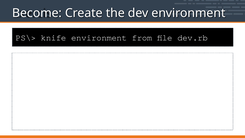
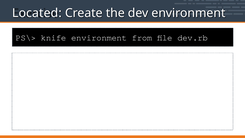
Become: Become -> Located
